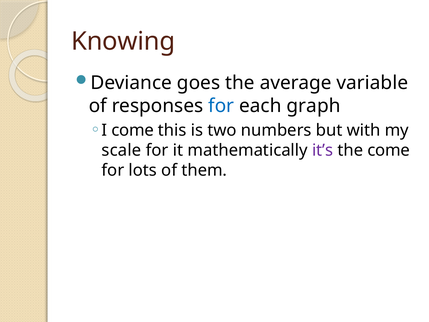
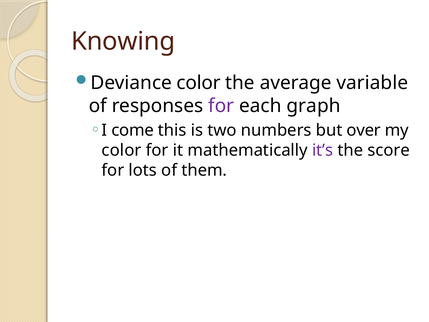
Deviance goes: goes -> color
for at (221, 106) colour: blue -> purple
with: with -> over
scale at (121, 150): scale -> color
the come: come -> score
